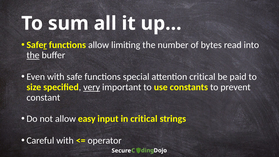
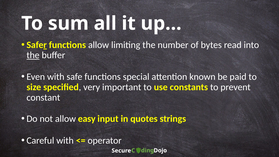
attention critical: critical -> known
very underline: present -> none
in critical: critical -> quotes
